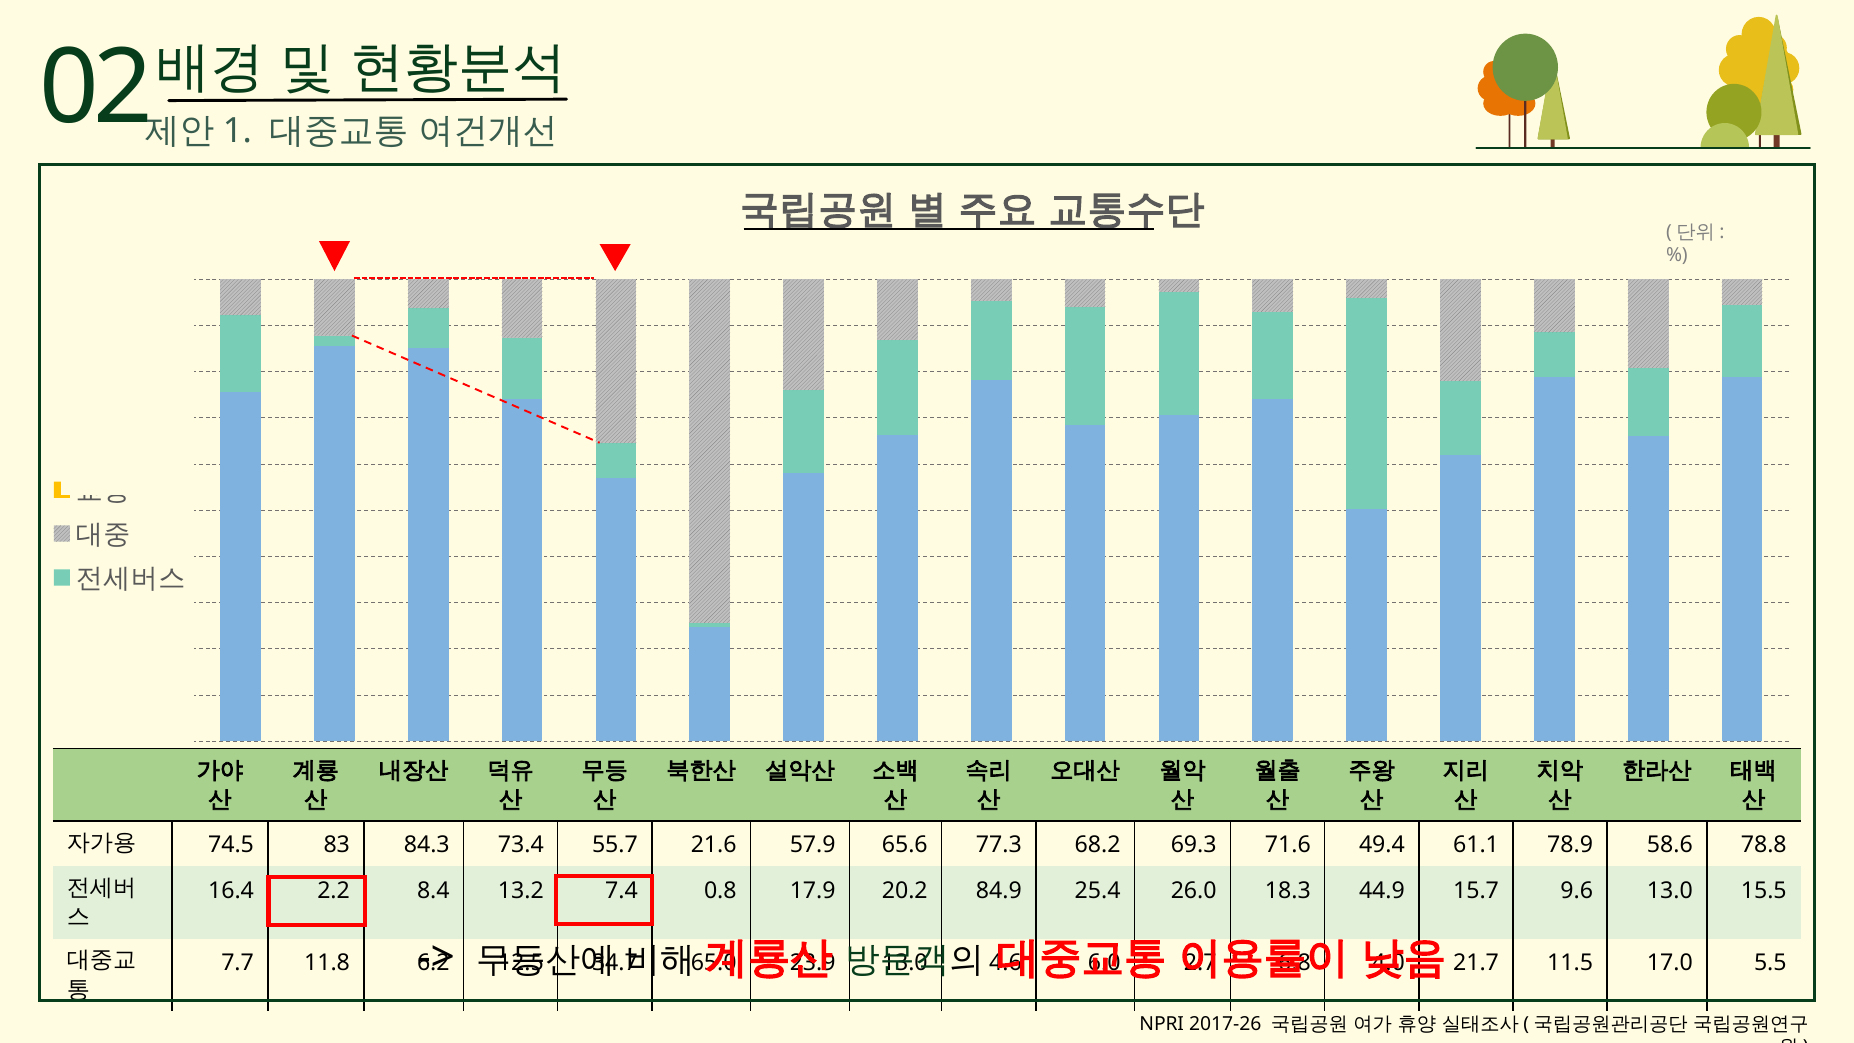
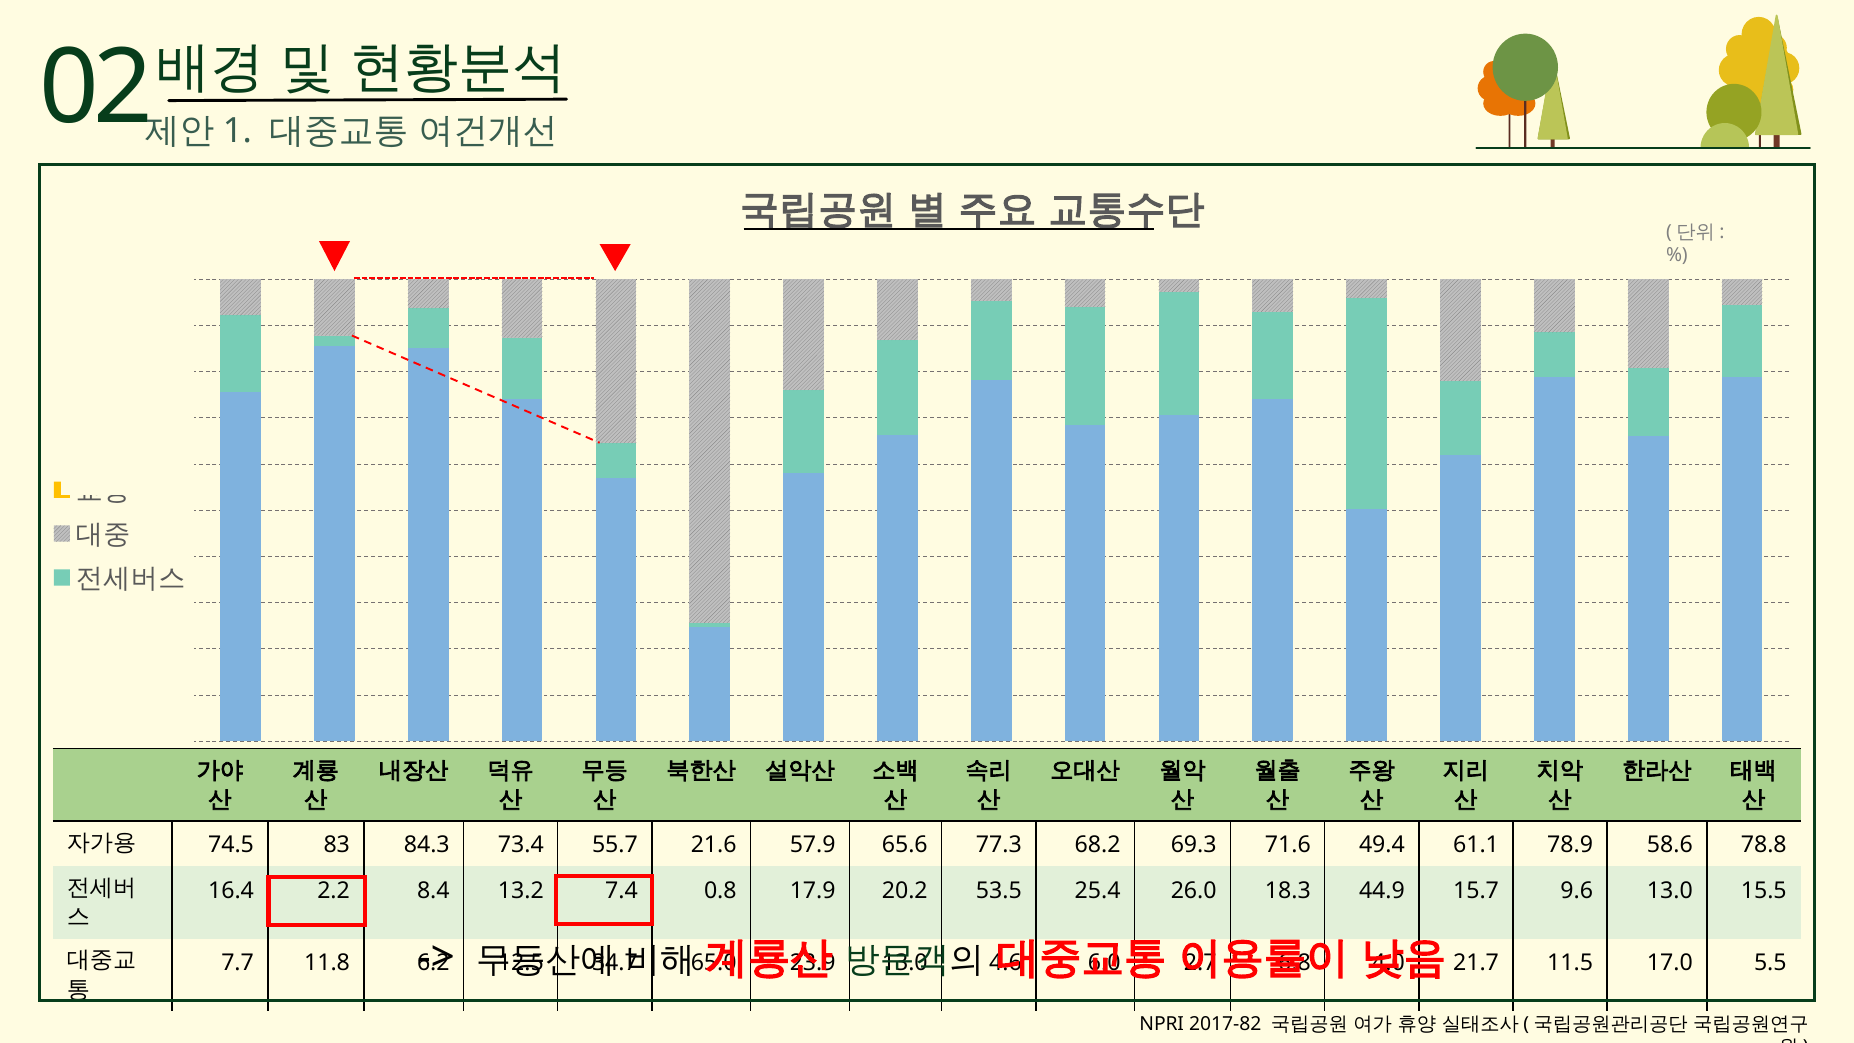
84.9: 84.9 -> 53.5
2017-26: 2017-26 -> 2017-82
